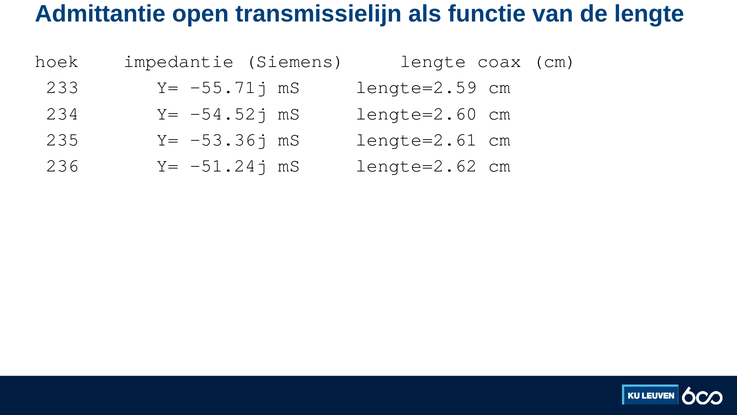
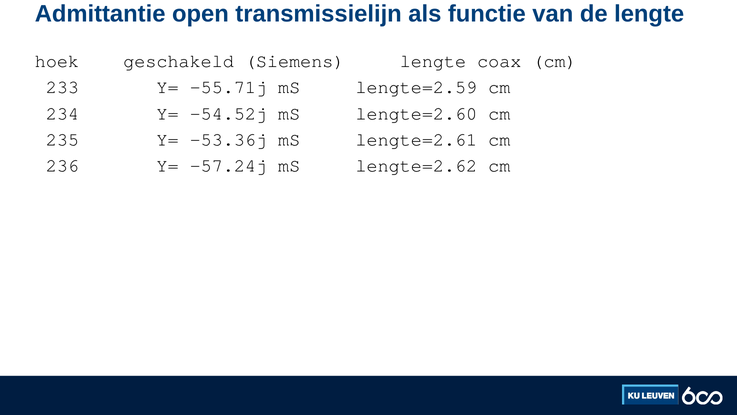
impedantie: impedantie -> geschakeld
-51.24j: -51.24j -> -57.24j
